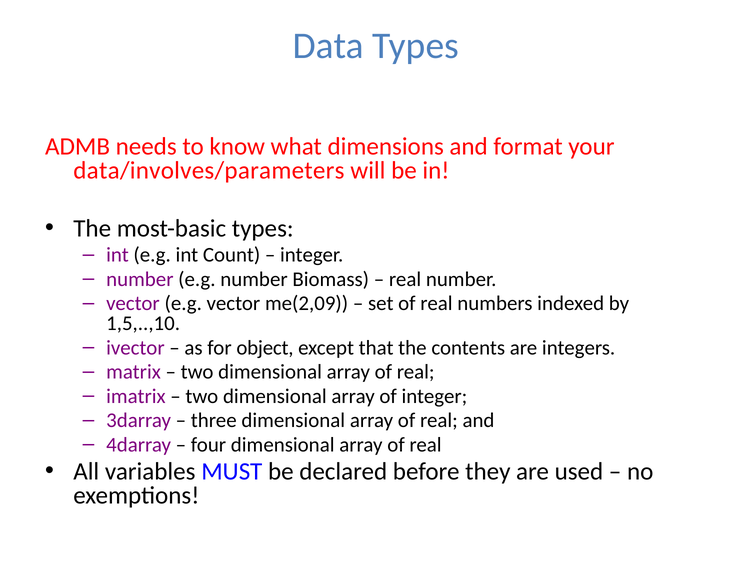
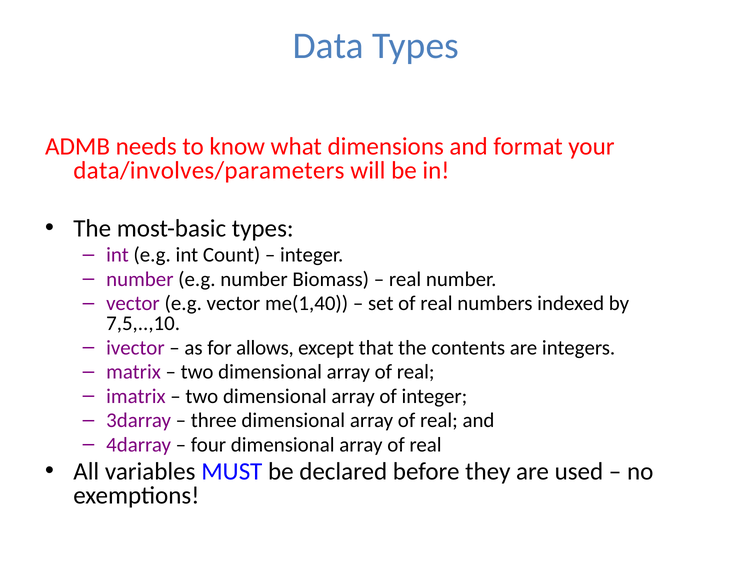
me(2,09: me(2,09 -> me(1,40
1,5,..,10: 1,5,..,10 -> 7,5,..,10
object: object -> allows
